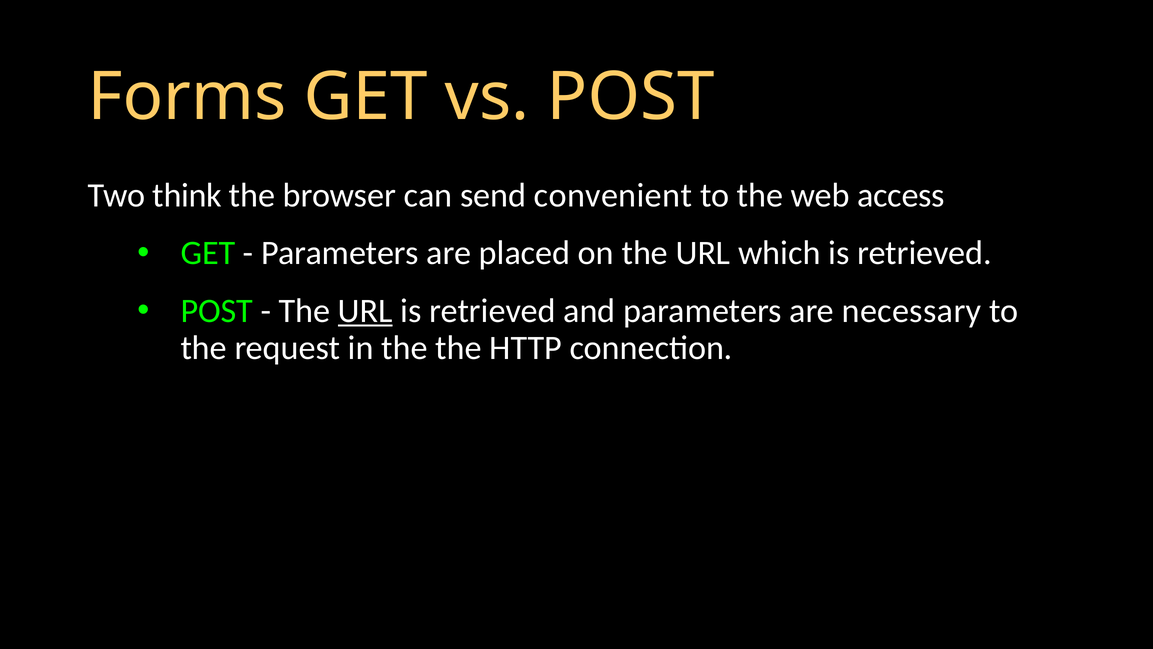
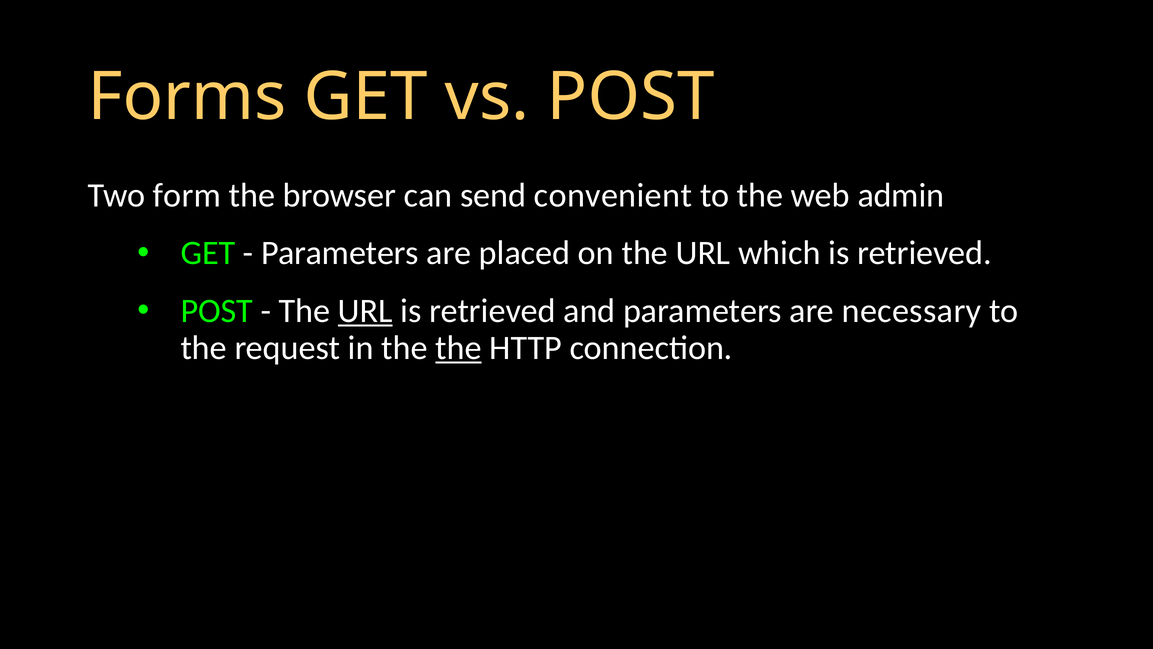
think: think -> form
access: access -> admin
the at (458, 348) underline: none -> present
